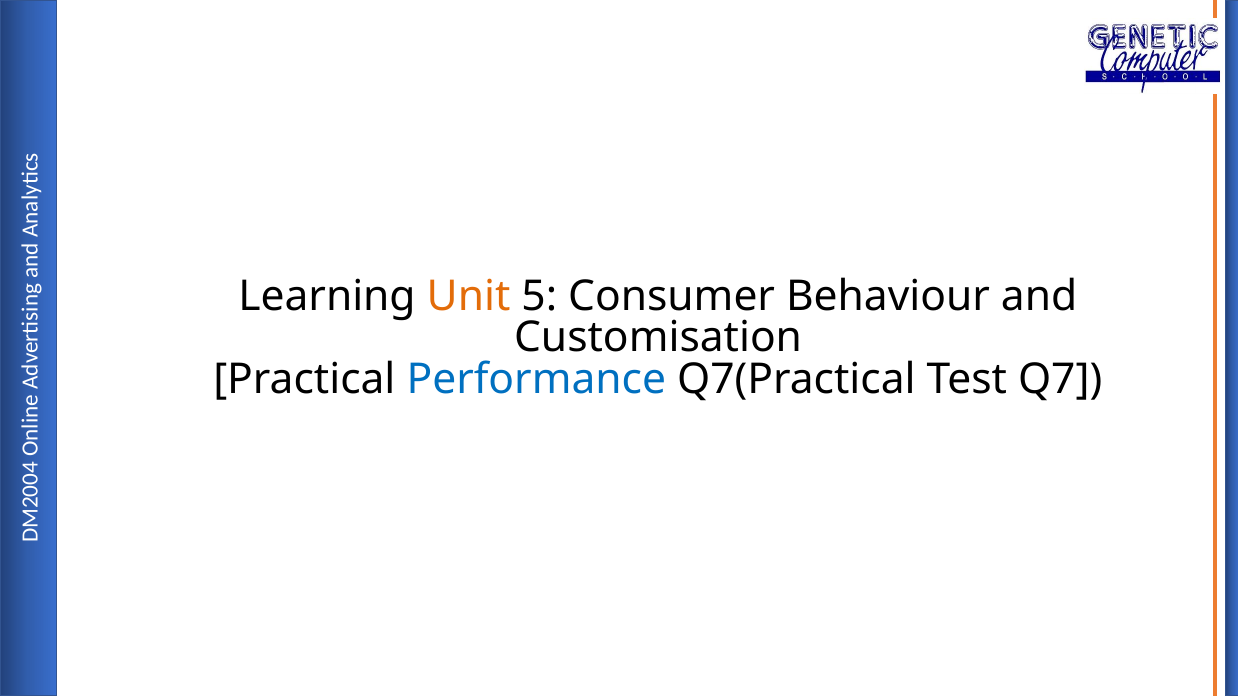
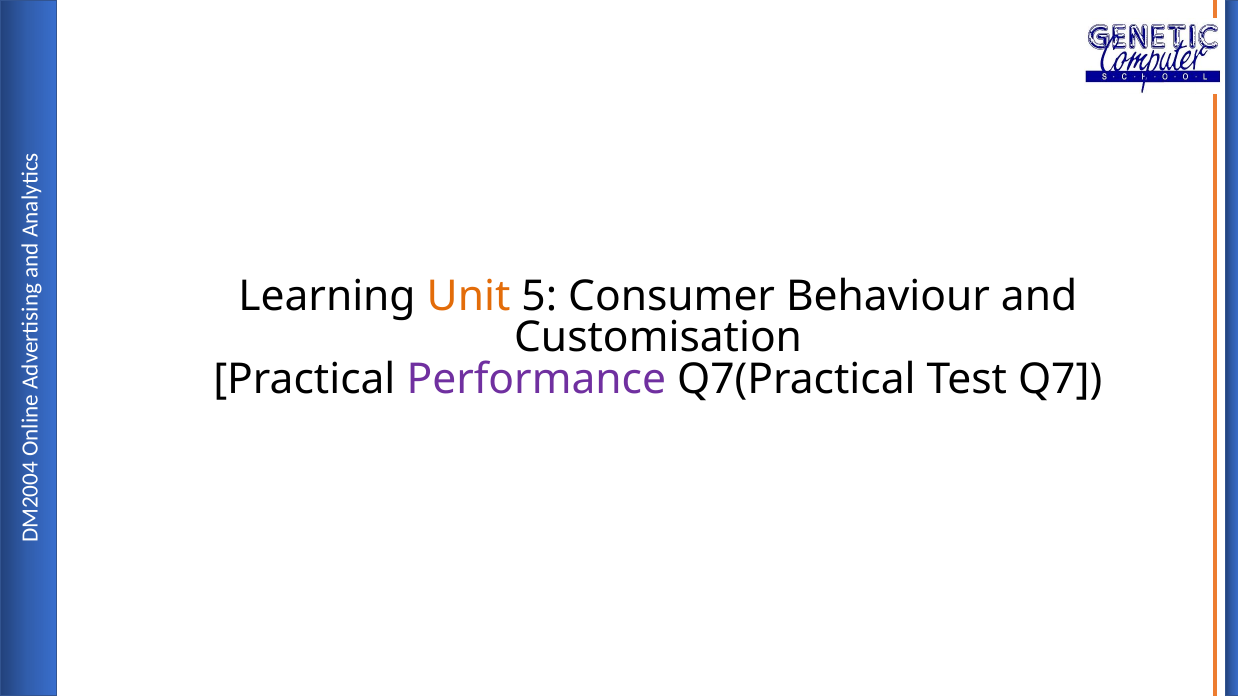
Performance colour: blue -> purple
